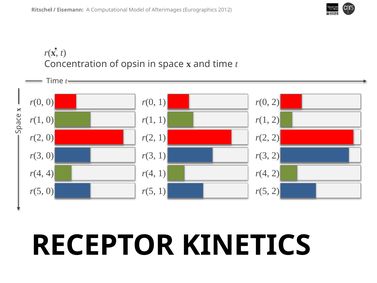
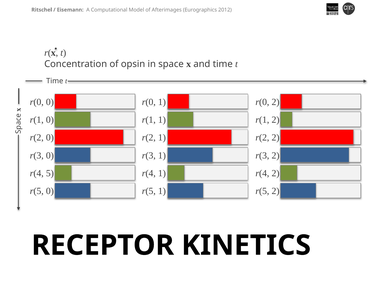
4: 4 -> 5
